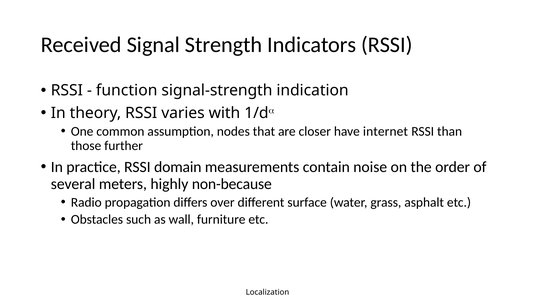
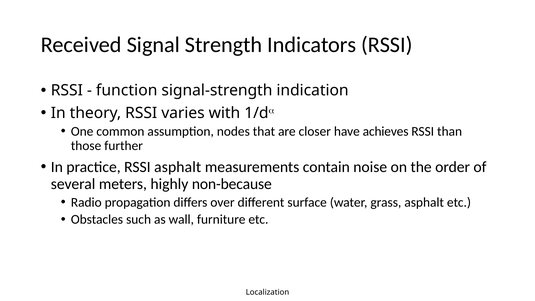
internet: internet -> achieves
RSSI domain: domain -> asphalt
